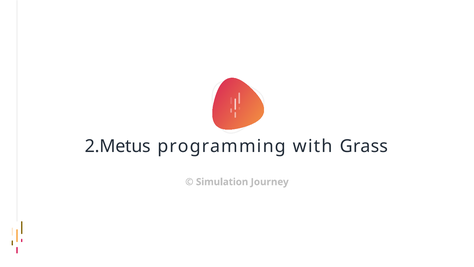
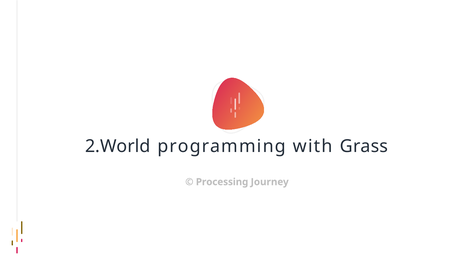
2.Metus: 2.Metus -> 2.World
Simulation: Simulation -> Processing
